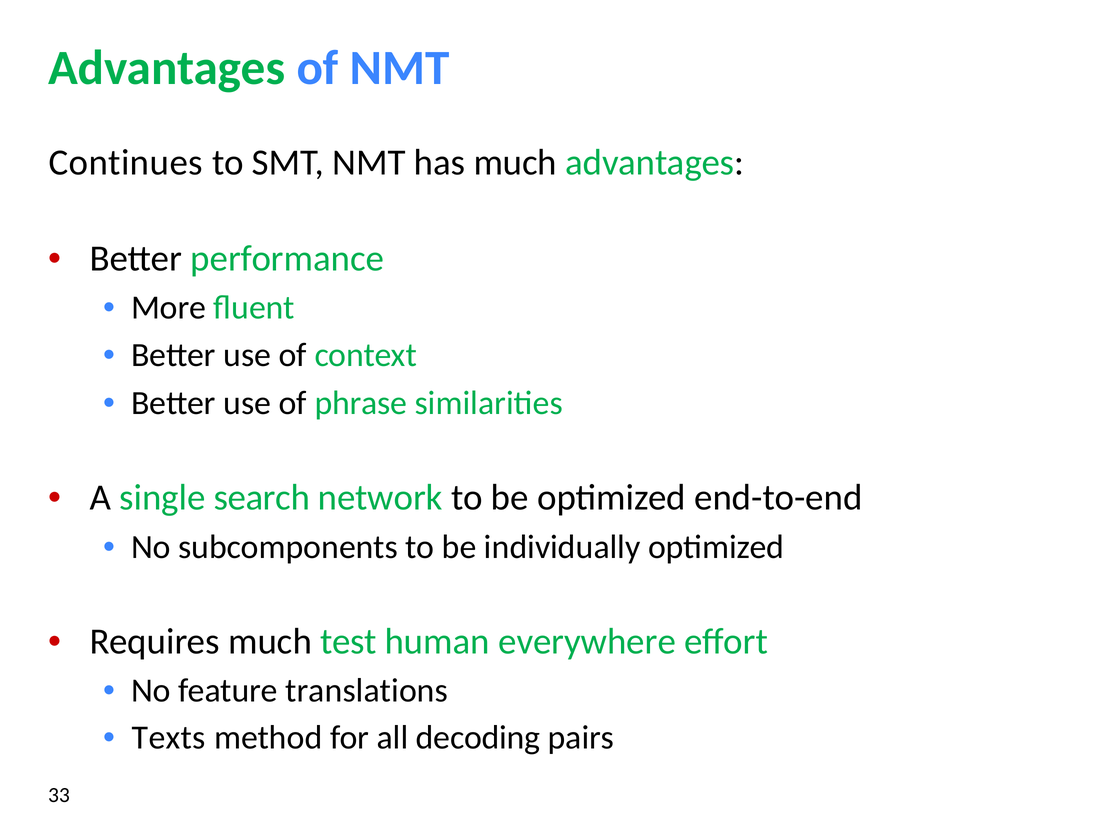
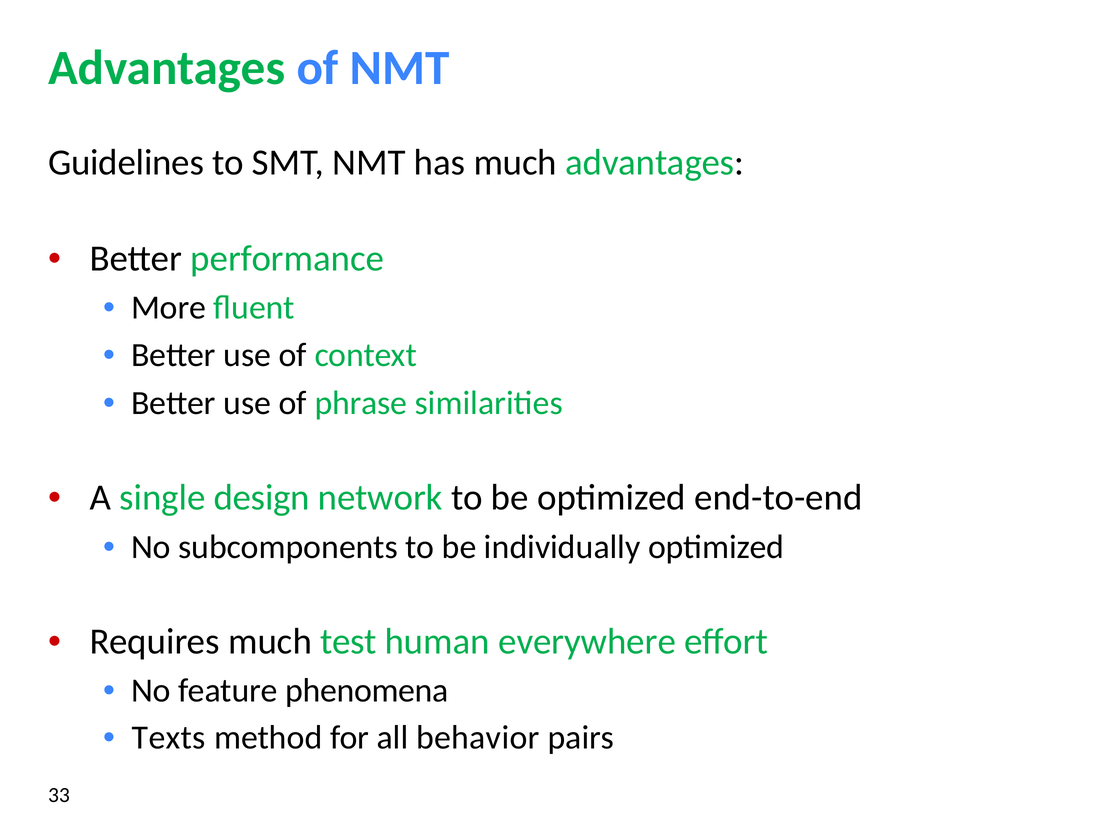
Continues: Continues -> Guidelines
search: search -> design
translations: translations -> phenomena
decoding: decoding -> behavior
